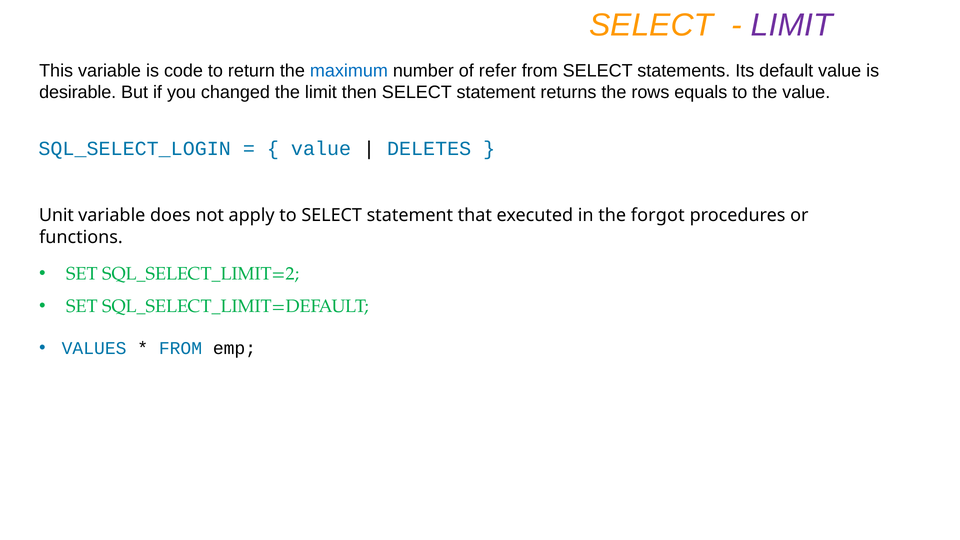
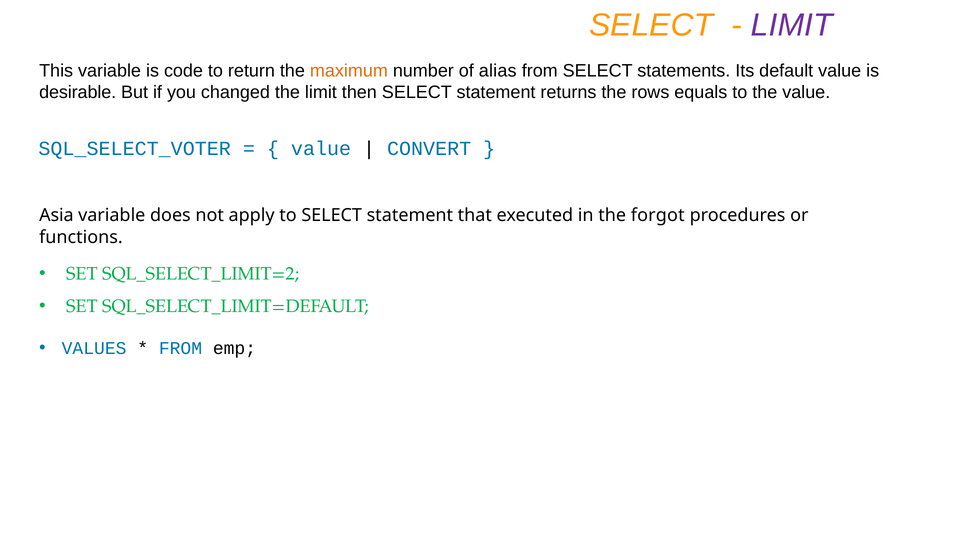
maximum colour: blue -> orange
refer: refer -> alias
SQL_SELECT_LOGIN: SQL_SELECT_LOGIN -> SQL_SELECT_VOTER
DELETES: DELETES -> CONVERT
Unit: Unit -> Asia
